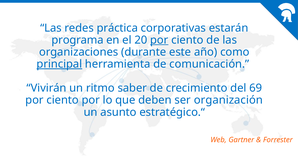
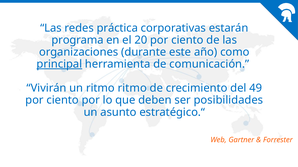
por at (159, 40) underline: present -> none
ritmo saber: saber -> ritmo
69: 69 -> 49
organización: organización -> posibilidades
